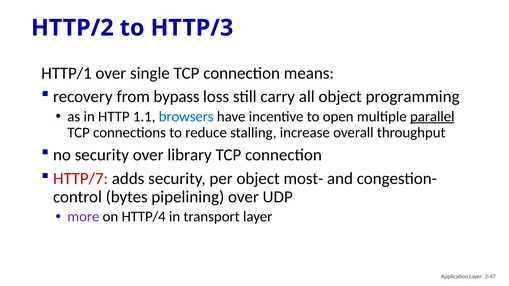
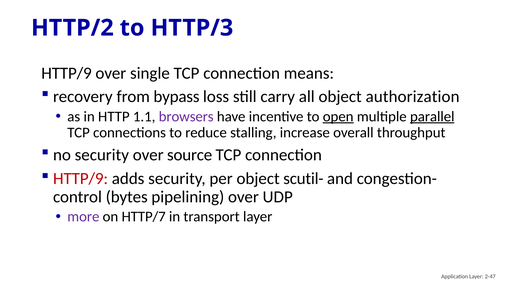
HTTP/1 at (67, 73): HTTP/1 -> HTTP/9
programming: programming -> authorization
browsers colour: blue -> purple
open underline: none -> present
library: library -> source
HTTP/7 at (80, 179): HTTP/7 -> HTTP/9
most-: most- -> scutil-
HTTP/4: HTTP/4 -> HTTP/7
